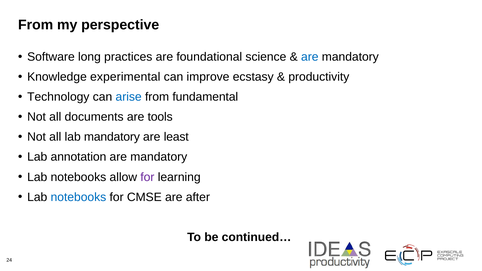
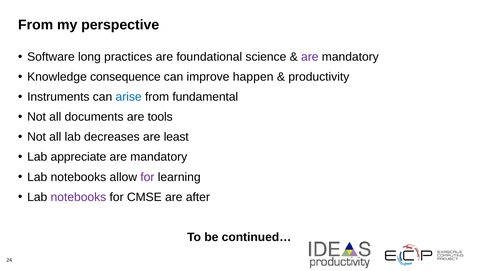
are at (310, 57) colour: blue -> purple
experimental: experimental -> consequence
ecstasy: ecstasy -> happen
Technology: Technology -> Instruments
lab mandatory: mandatory -> decreases
annotation: annotation -> appreciate
notebooks at (78, 197) colour: blue -> purple
